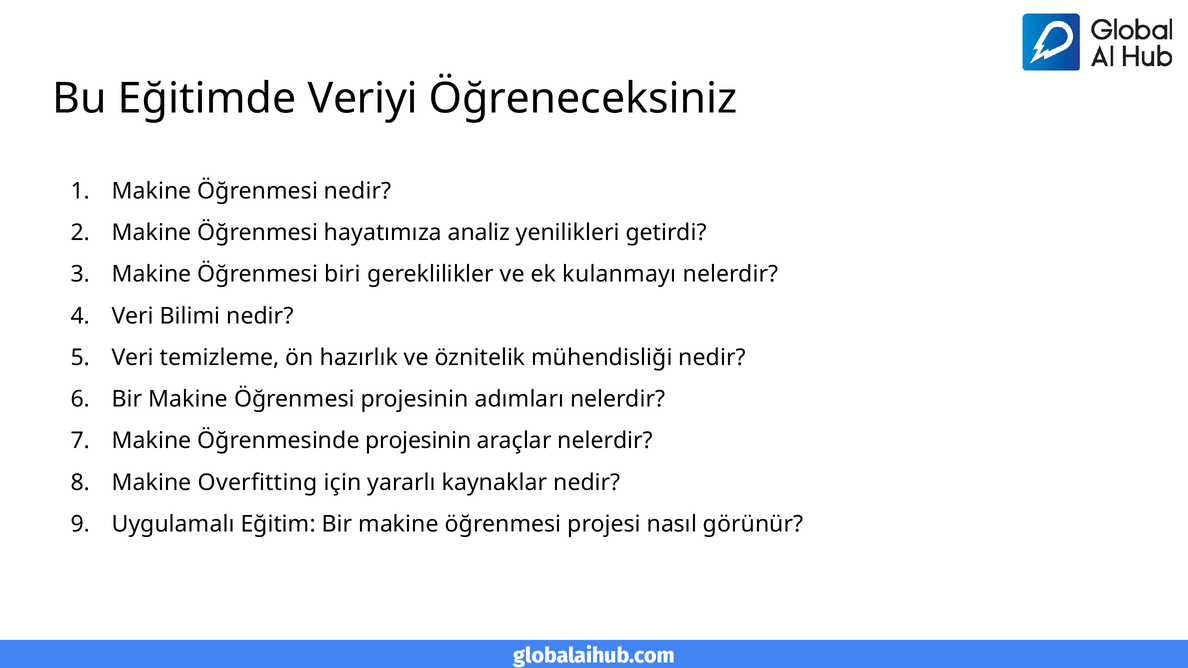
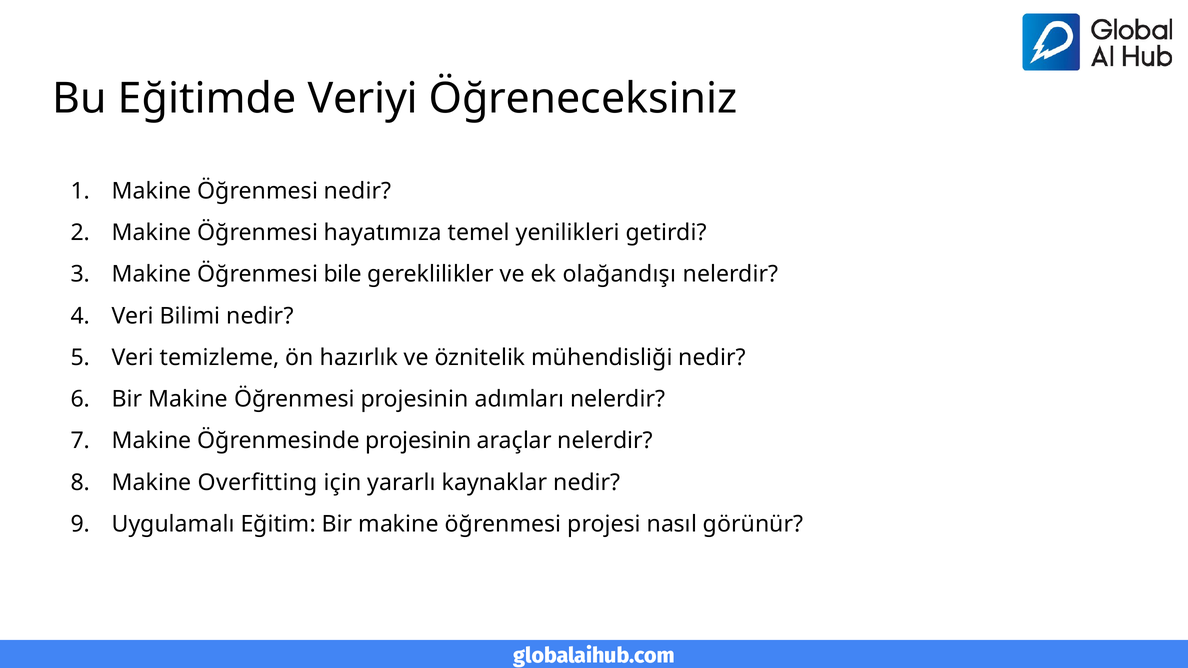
analiz: analiz -> temel
biri: biri -> bile
kulanmayı: kulanmayı -> olağandışı
